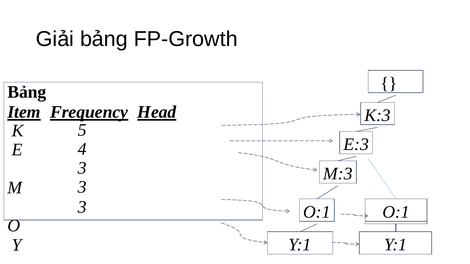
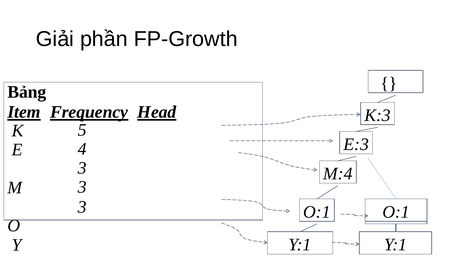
Giải bảng: bảng -> phần
M:3: M:3 -> M:4
